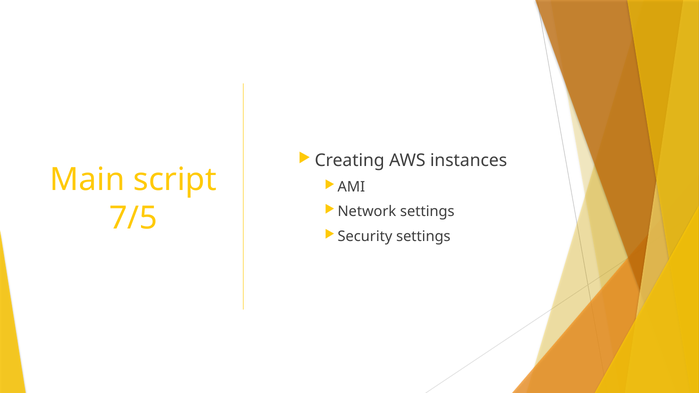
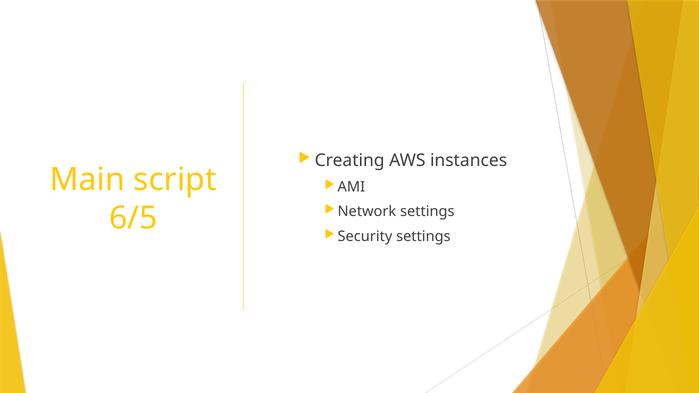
7/5: 7/5 -> 6/5
